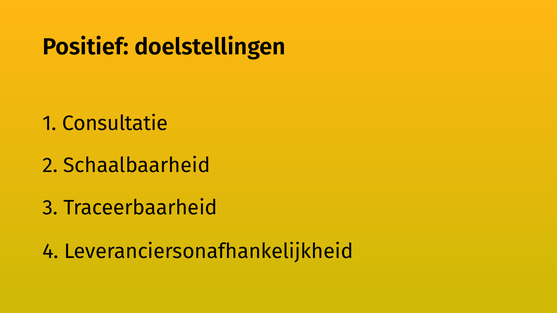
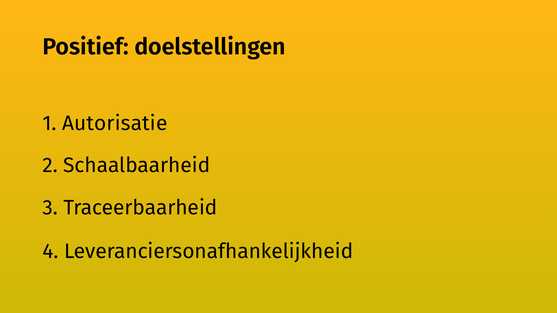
Consultatie: Consultatie -> Autorisatie
